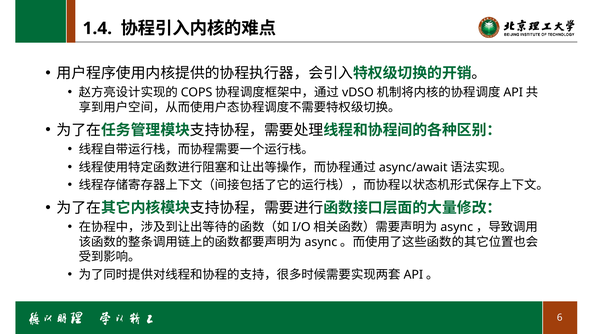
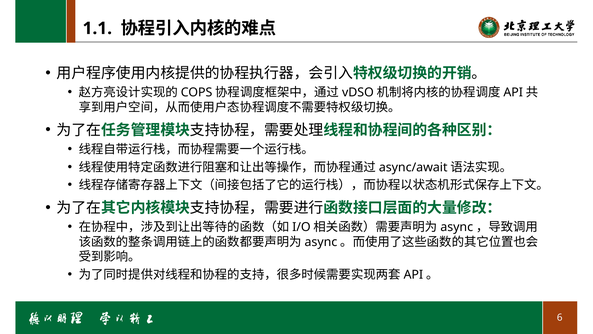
1.4: 1.4 -> 1.1
